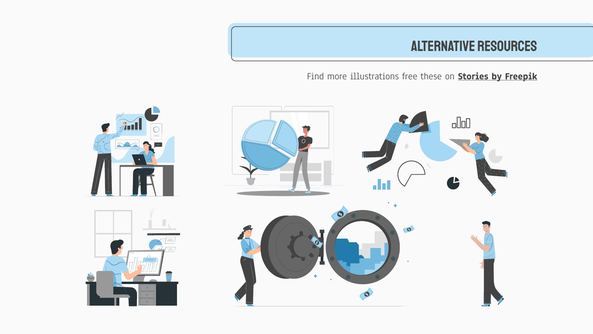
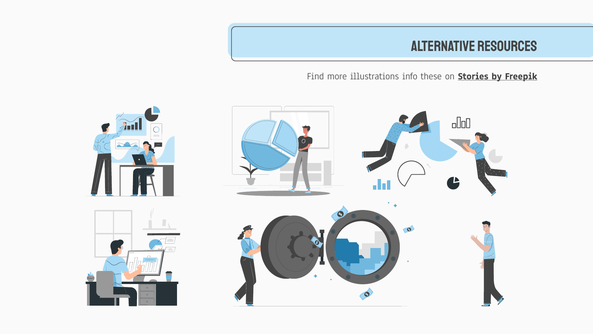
free: free -> info
